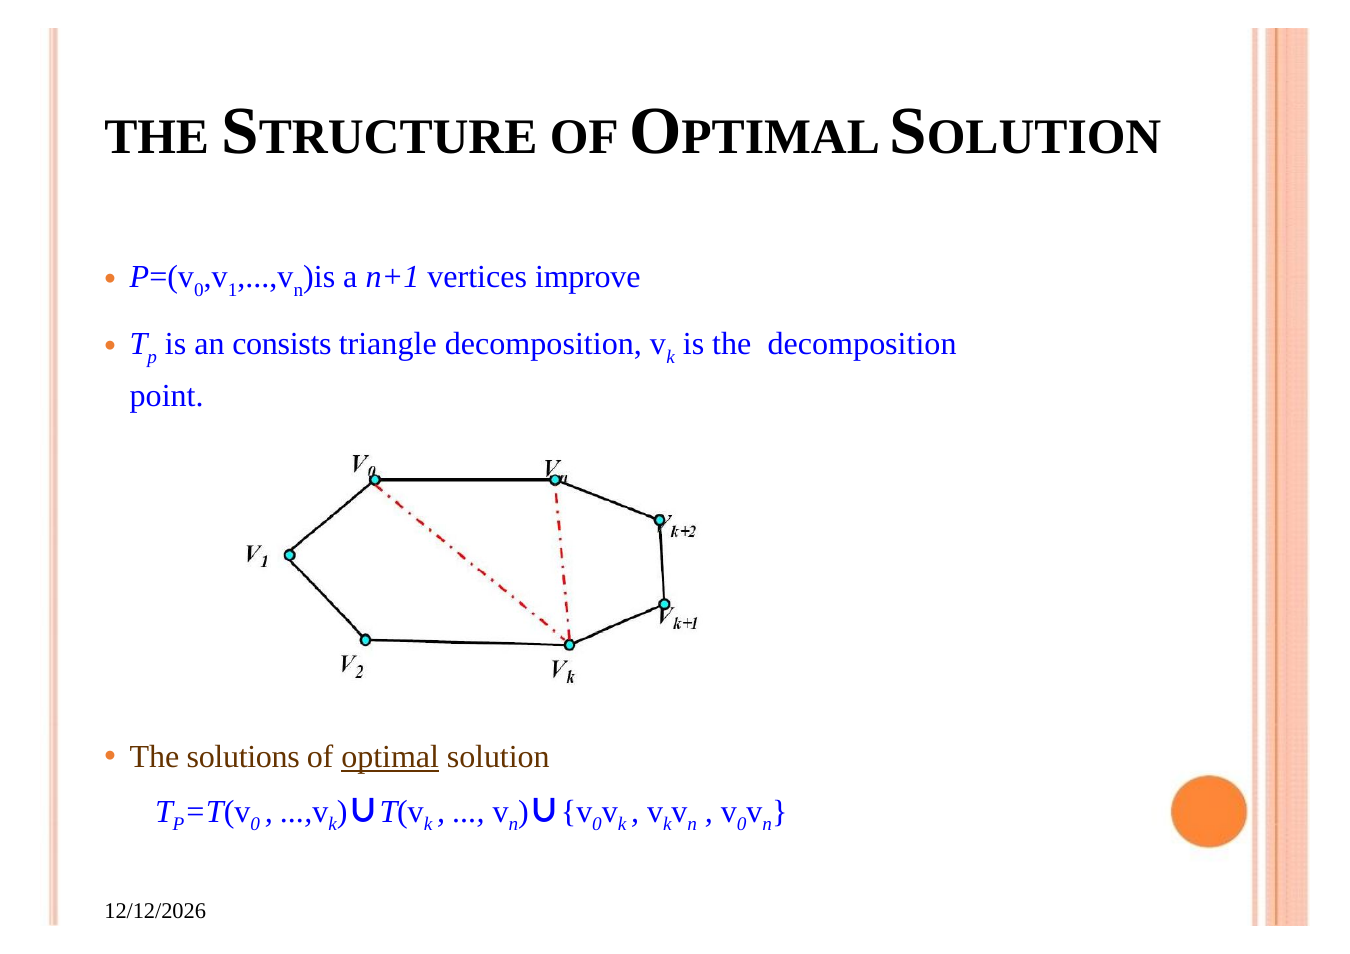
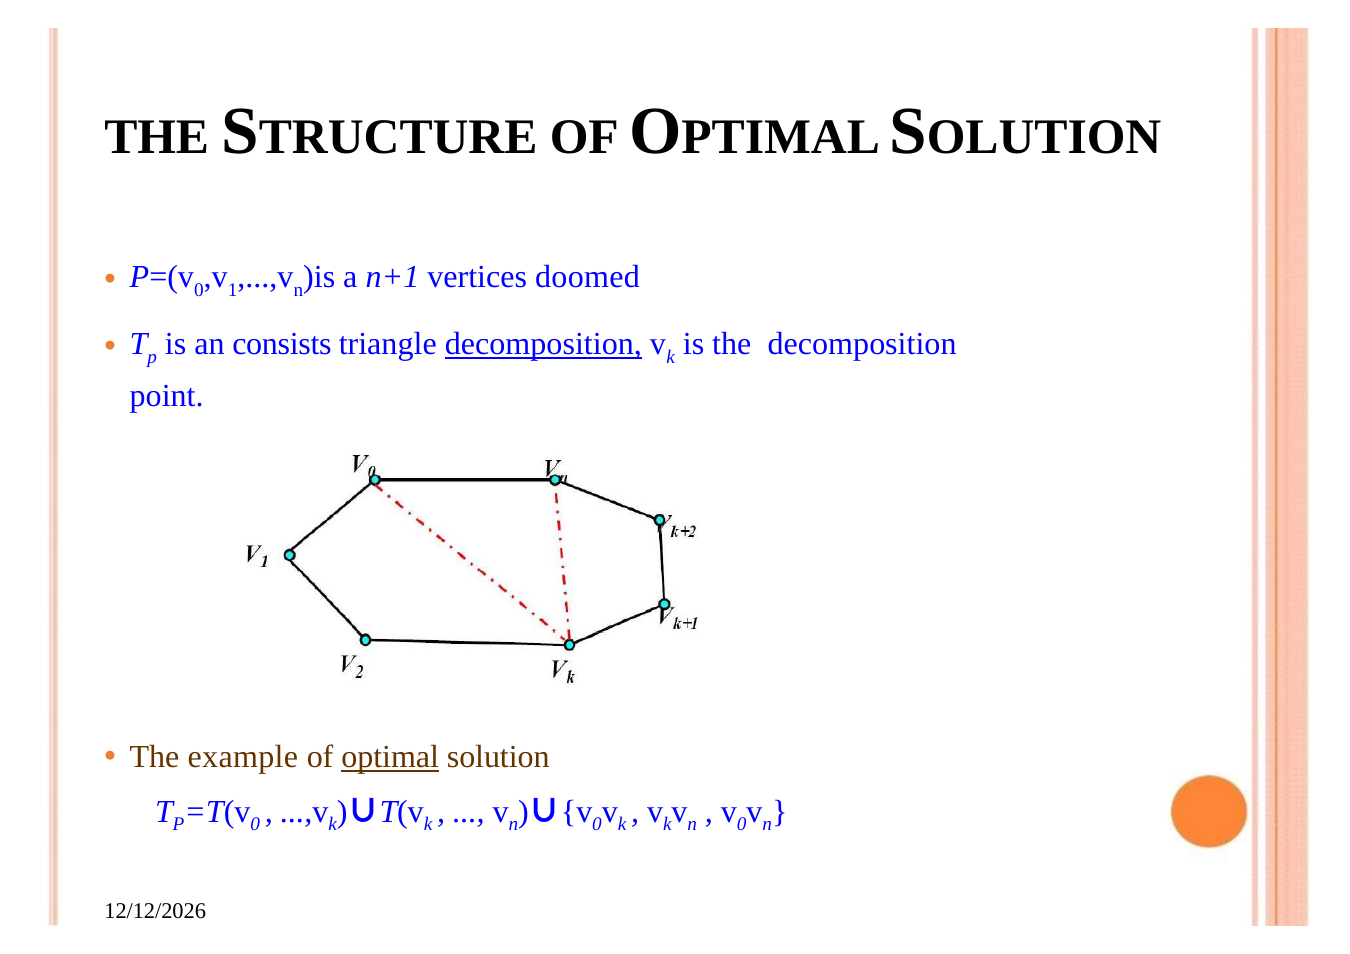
improve: improve -> doomed
decomposition at (543, 344) underline: none -> present
solutions: solutions -> example
